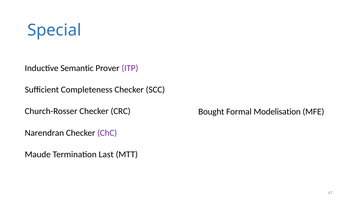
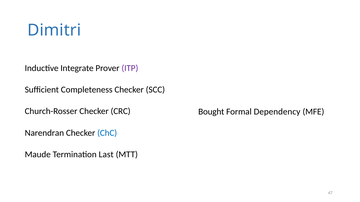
Special: Special -> Dimitri
Semantic: Semantic -> Integrate
Modelisation: Modelisation -> Dependency
ChC colour: purple -> blue
